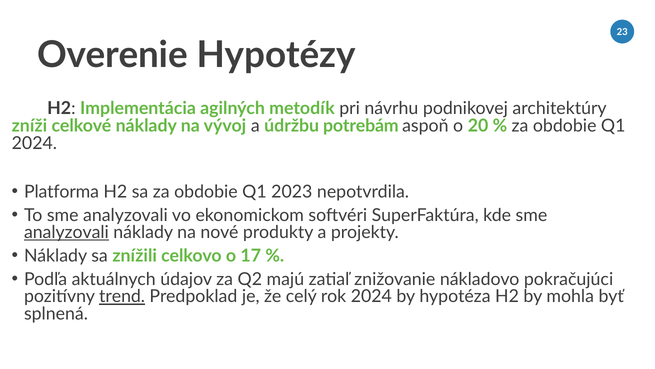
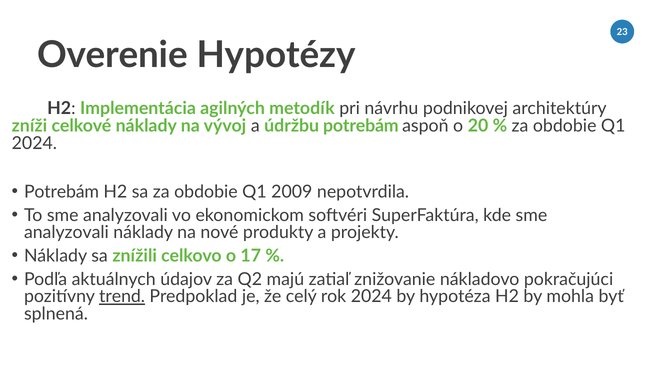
Platforma at (61, 192): Platforma -> Potrebám
2023: 2023 -> 2009
analyzovali at (66, 232) underline: present -> none
